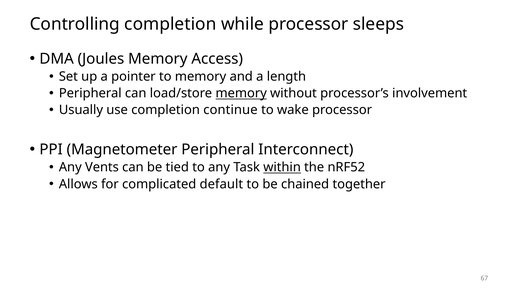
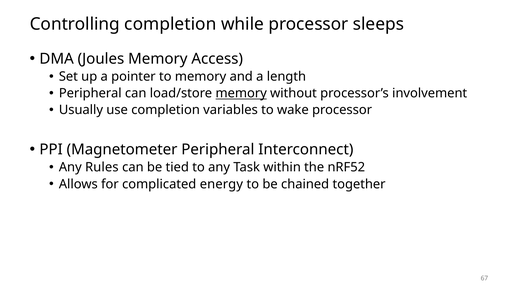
continue: continue -> variables
Vents: Vents -> Rules
within underline: present -> none
default: default -> energy
